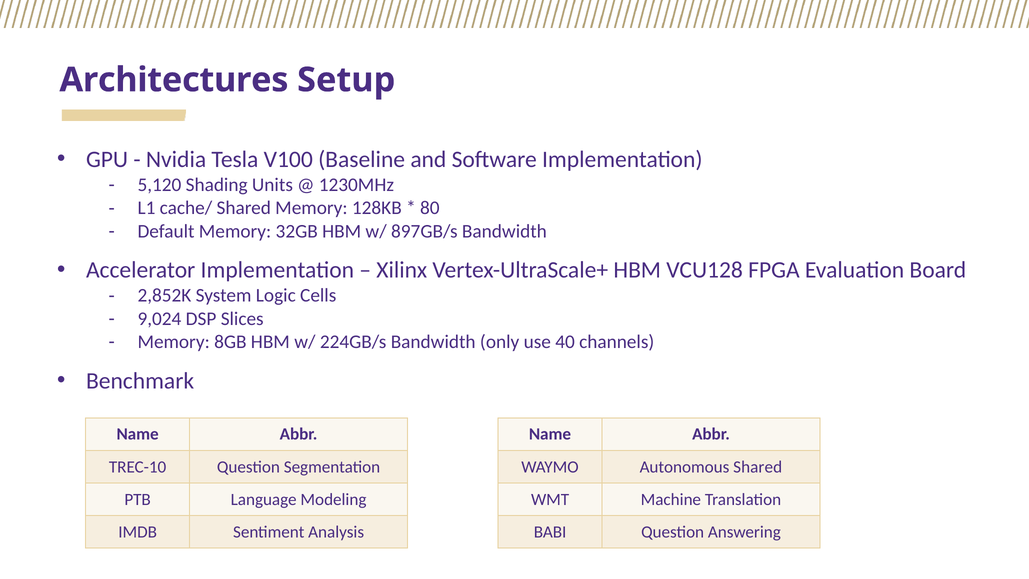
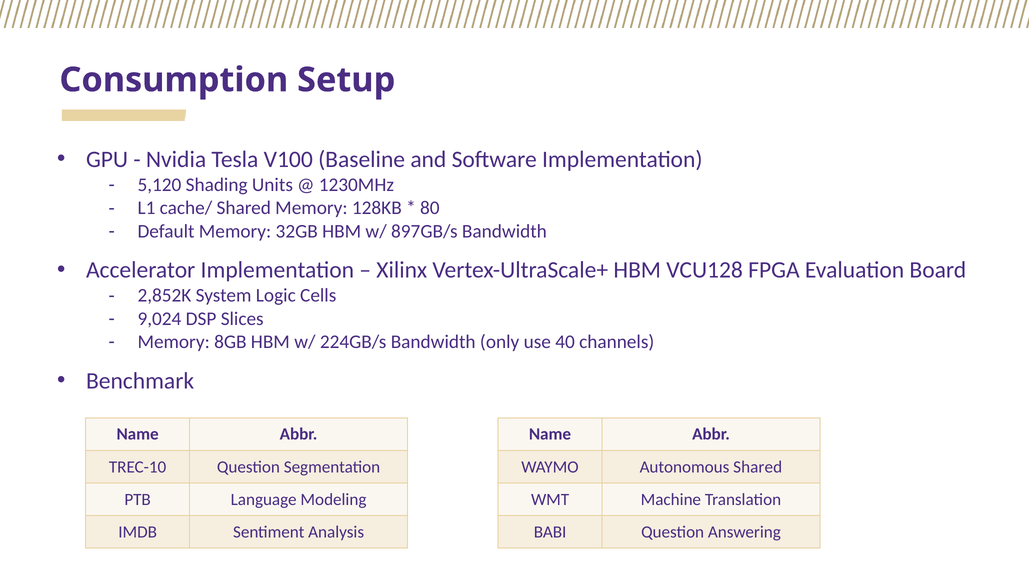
Architectures: Architectures -> Consumption
